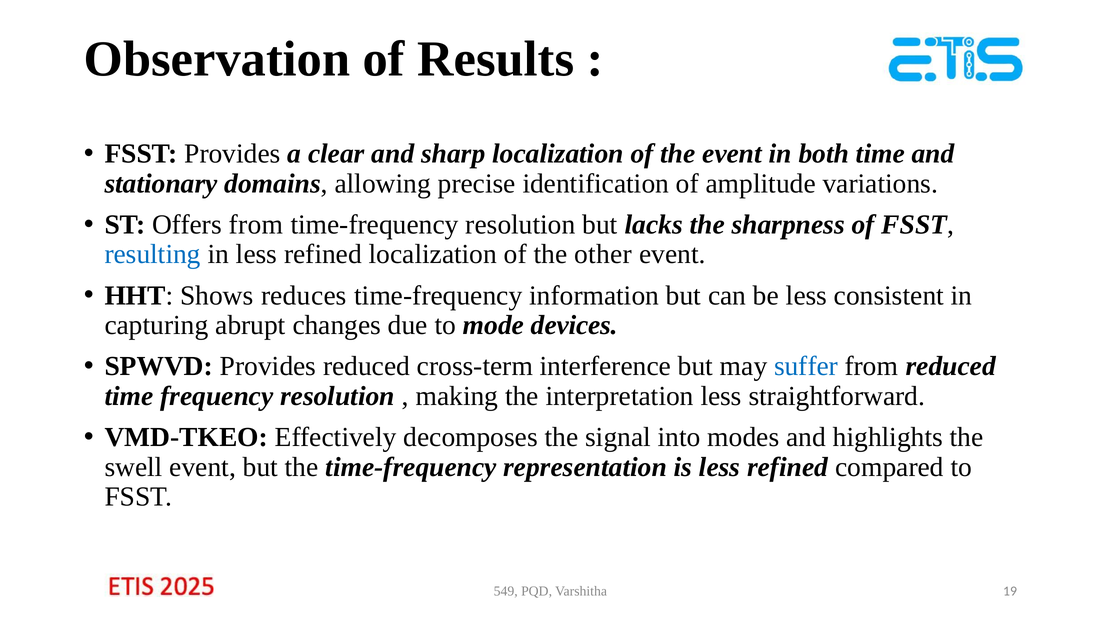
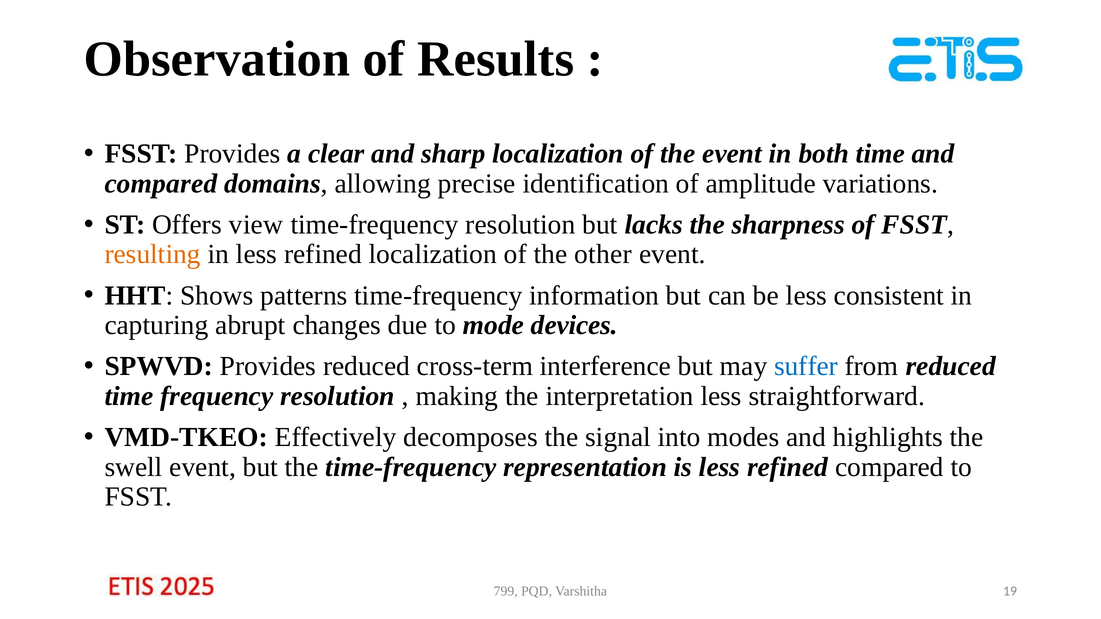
stationary at (161, 184): stationary -> compared
Offers from: from -> view
resulting colour: blue -> orange
reduces: reduces -> patterns
549: 549 -> 799
